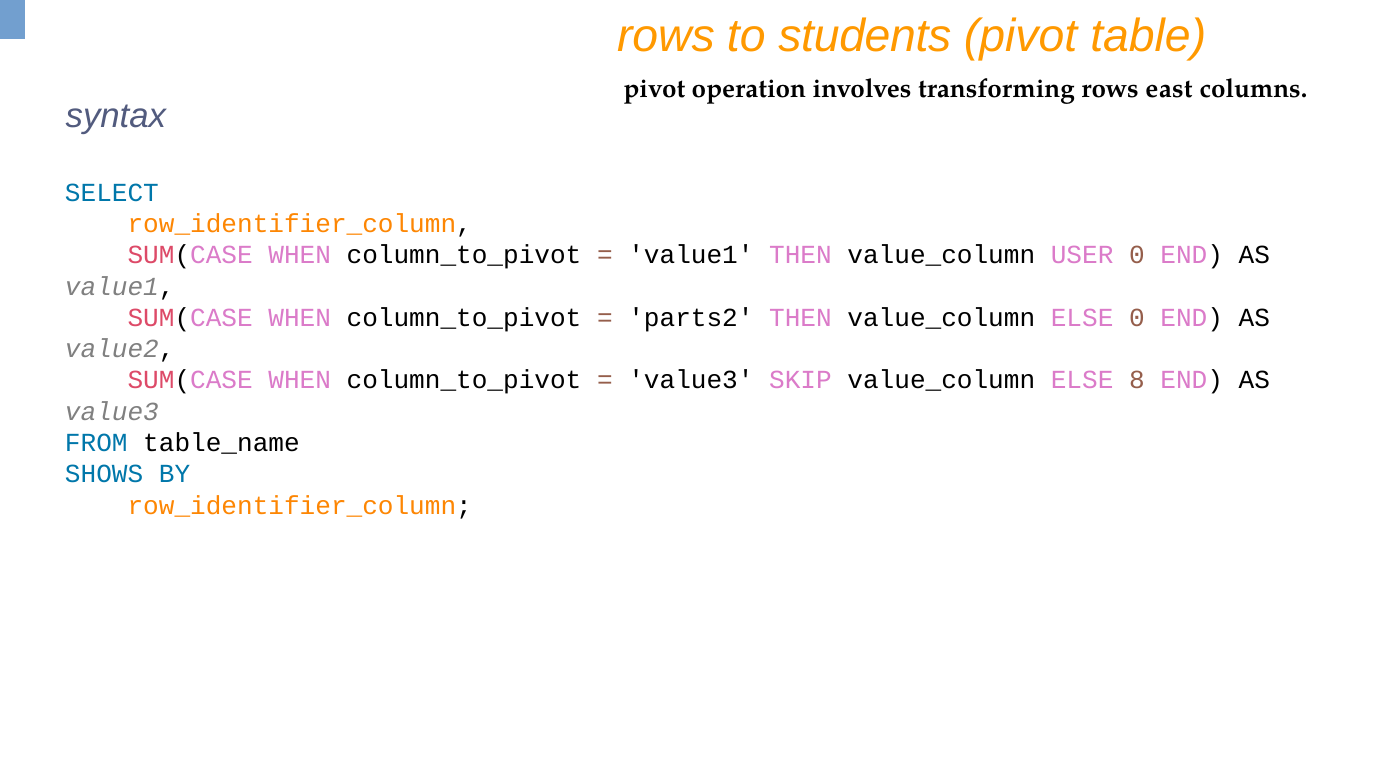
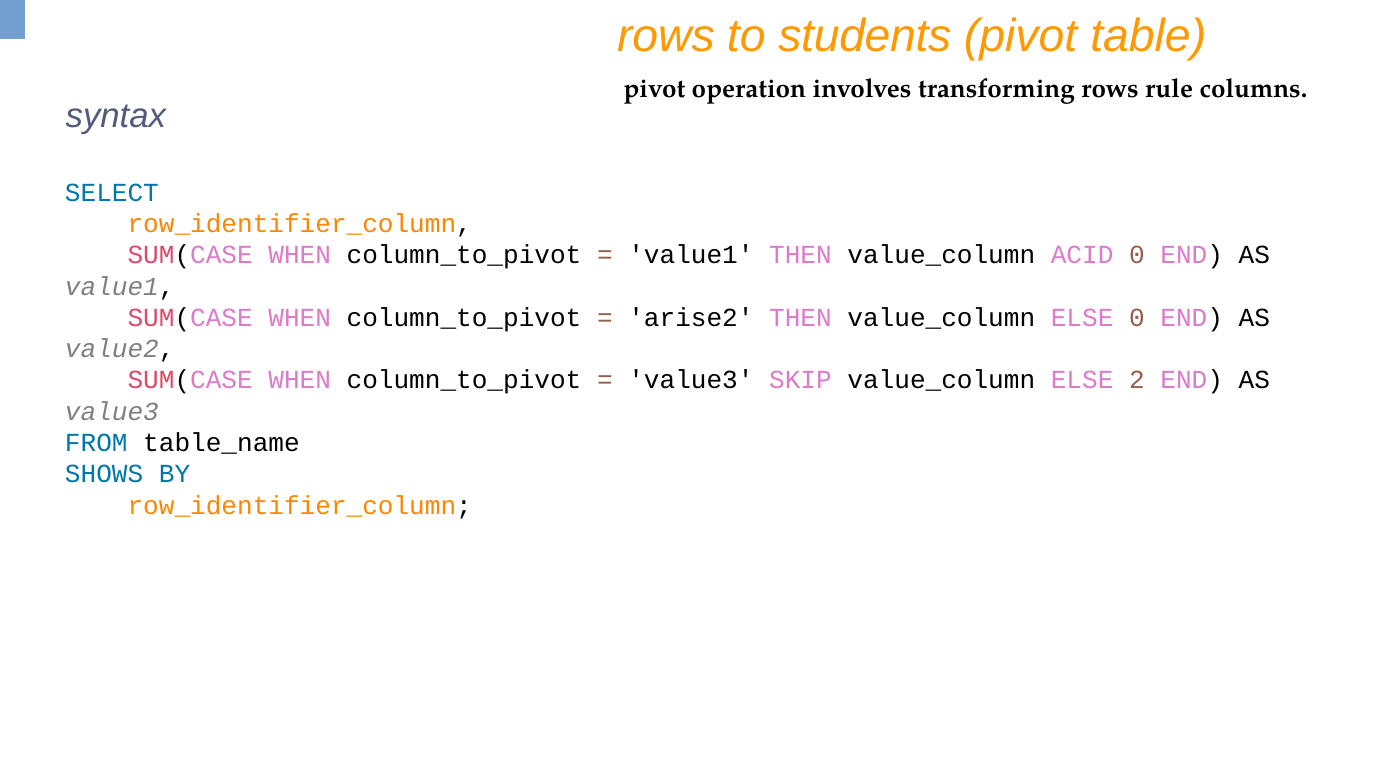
east: east -> rule
USER: USER -> ACID
parts2: parts2 -> arise2
8: 8 -> 2
